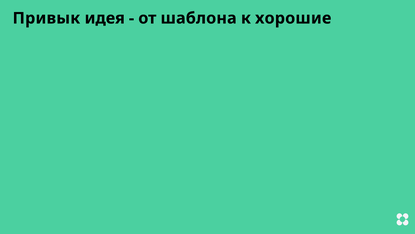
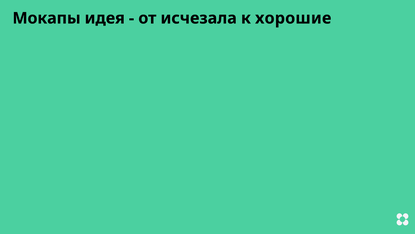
Привык: Привык -> Мокапы
шаблона: шаблона -> исчезала
